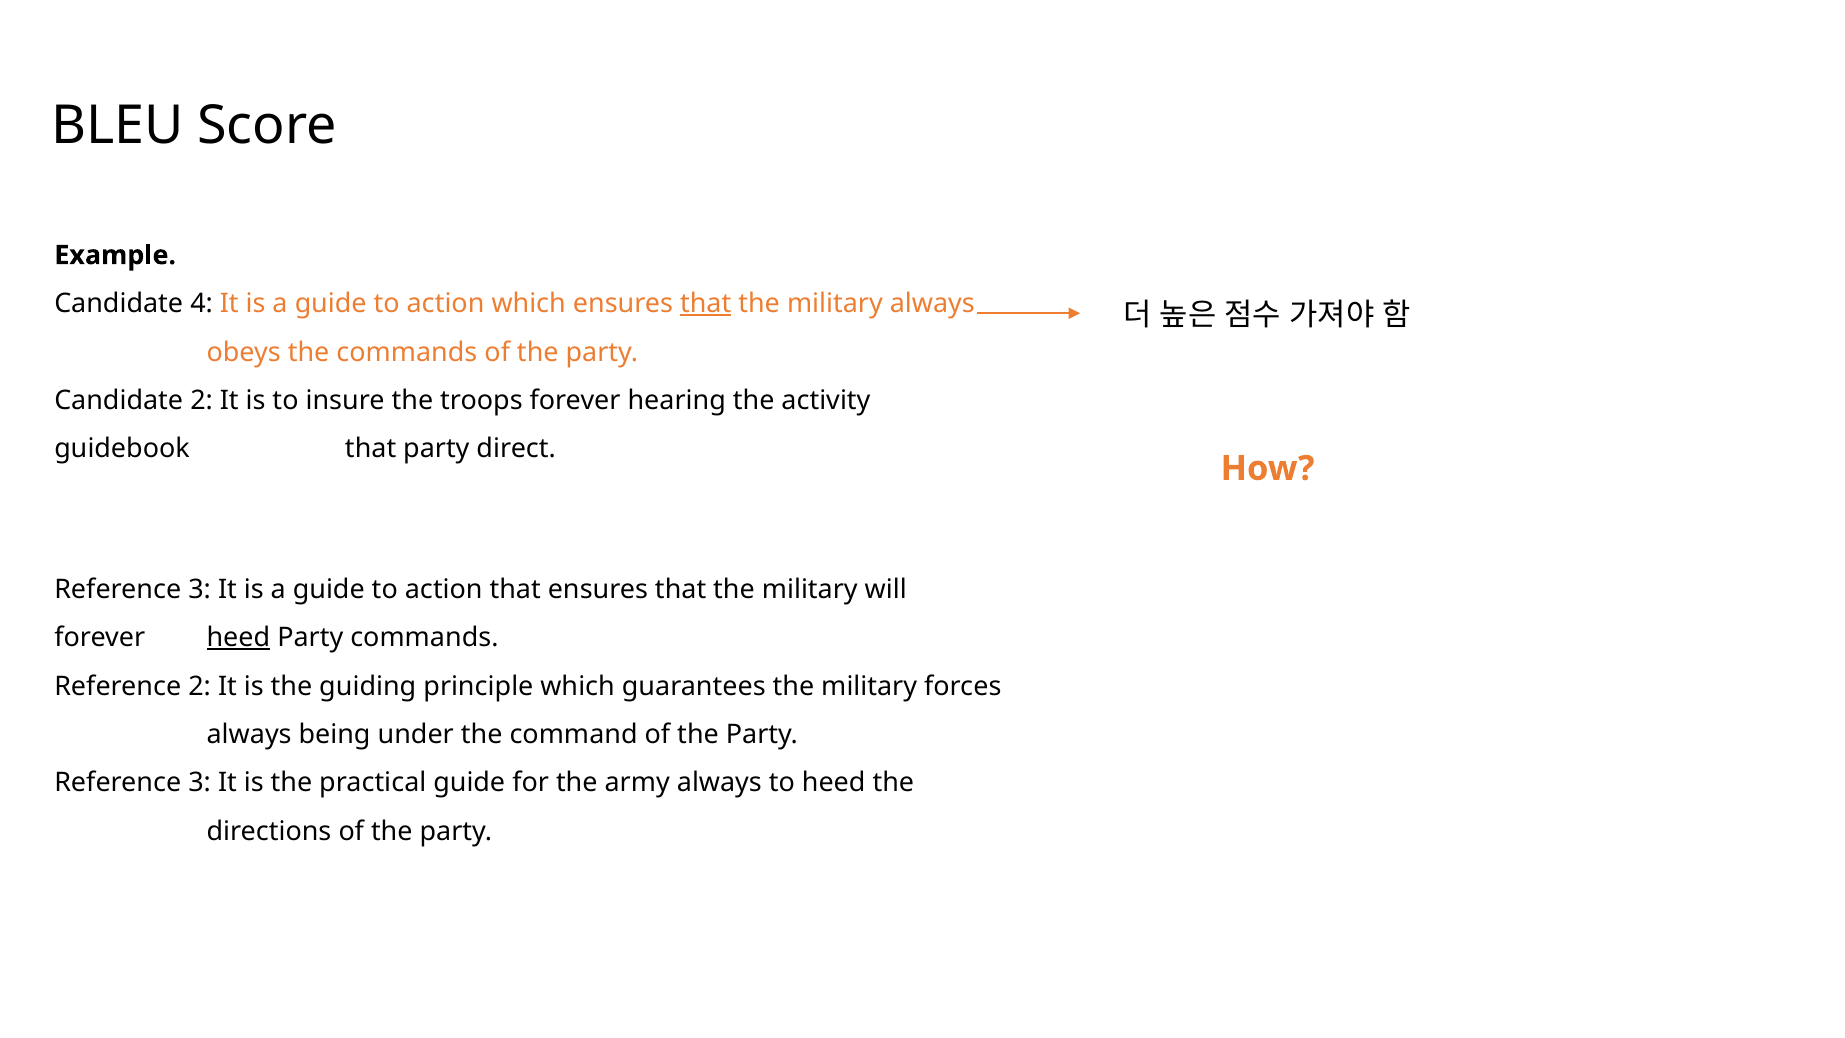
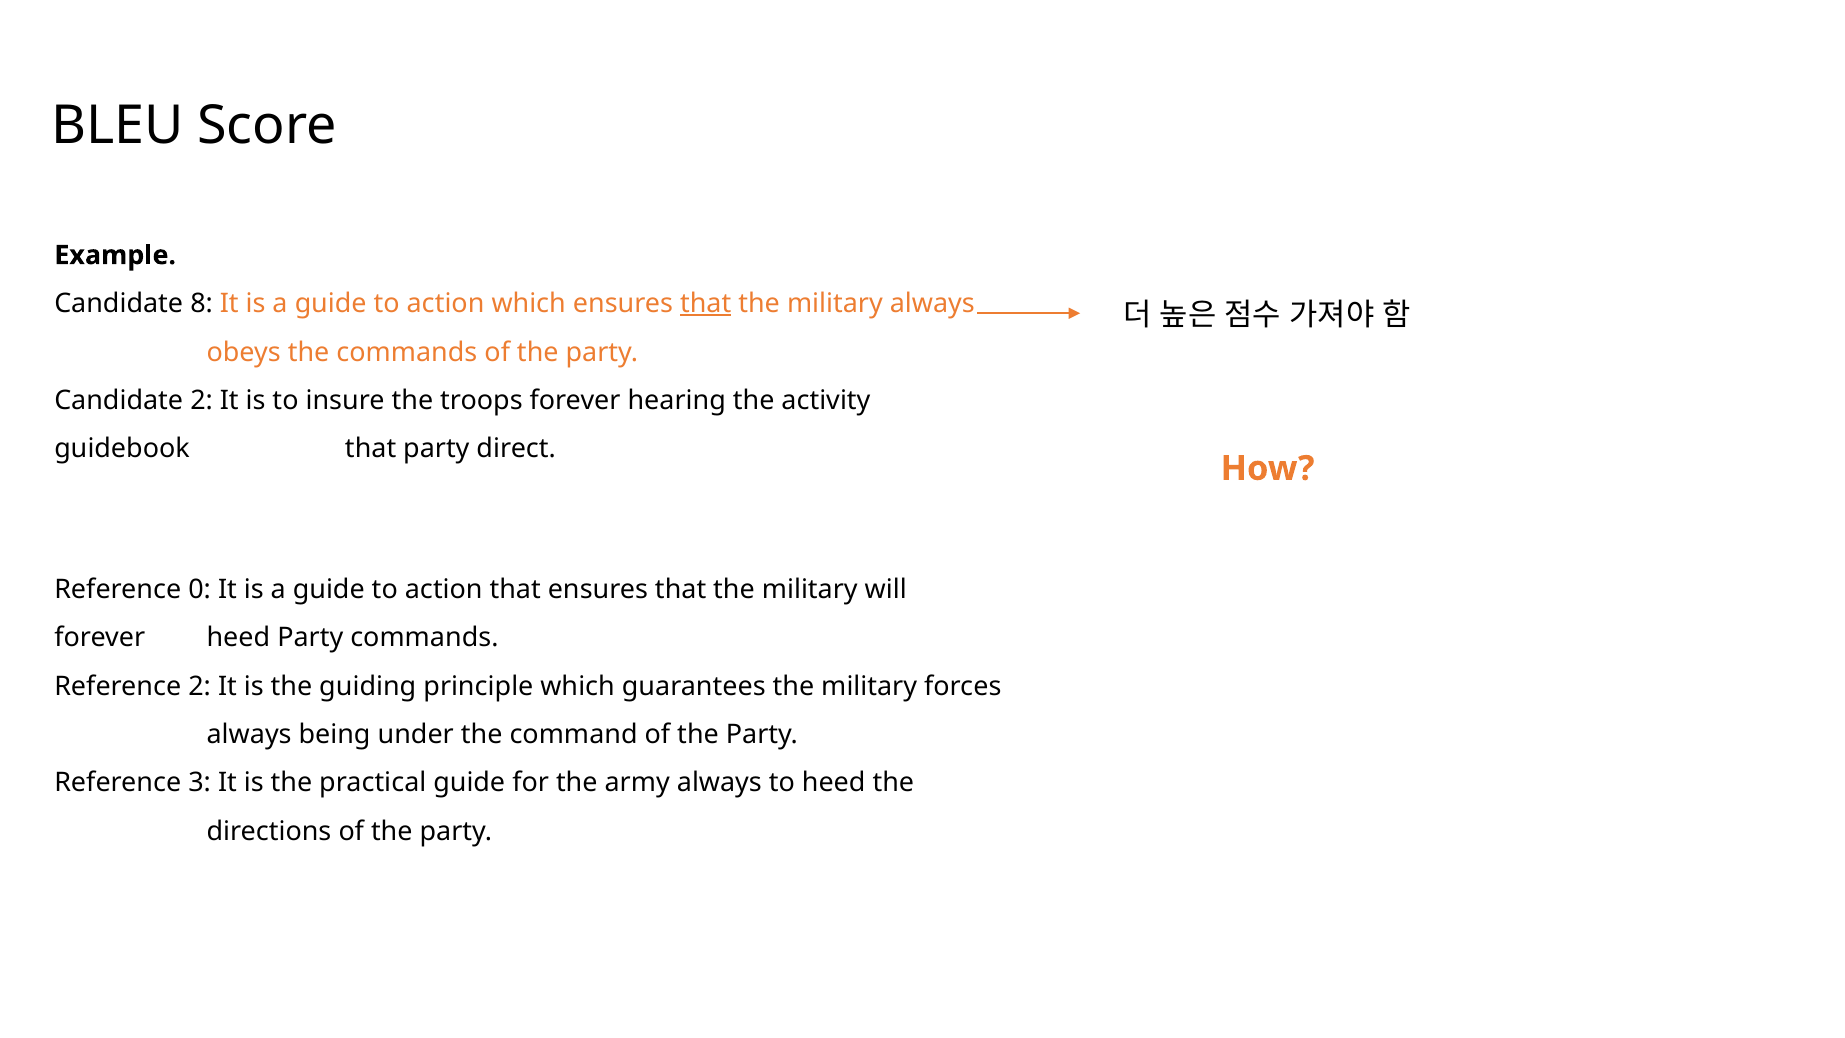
4: 4 -> 8
3 at (200, 589): 3 -> 0
heed at (238, 638) underline: present -> none
